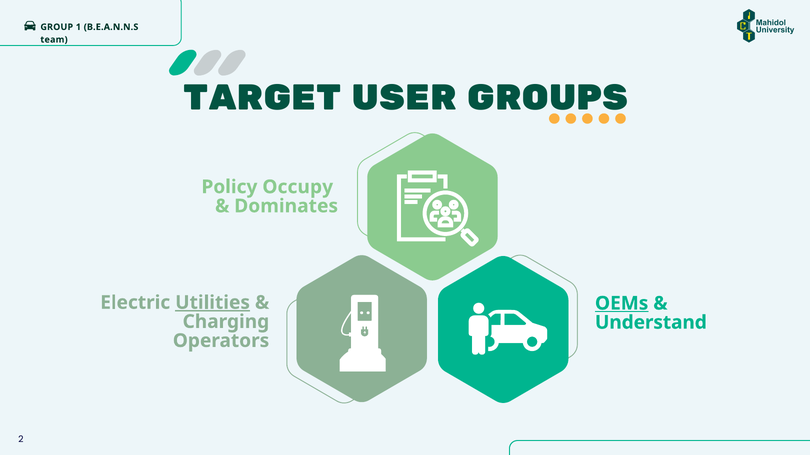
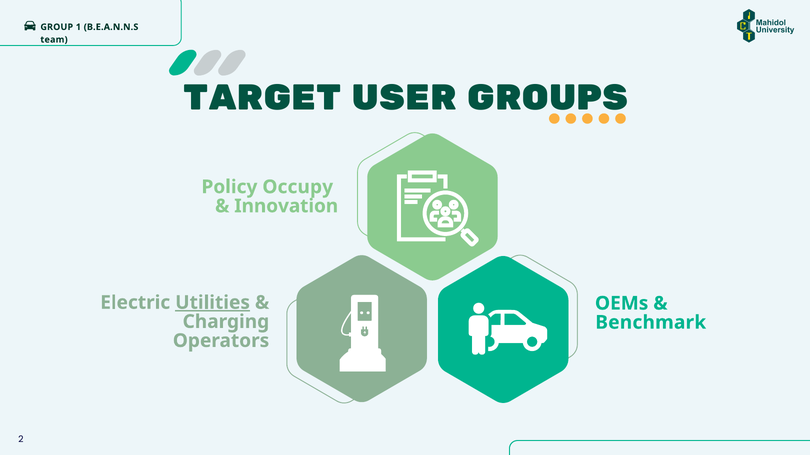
Dominates: Dominates -> Innovation
OEMs underline: present -> none
Understand: Understand -> Benchmark
